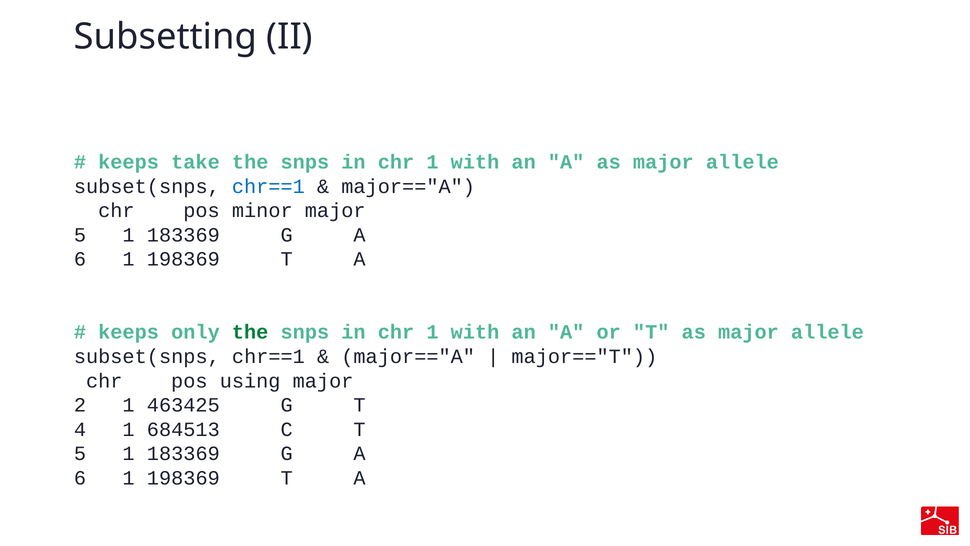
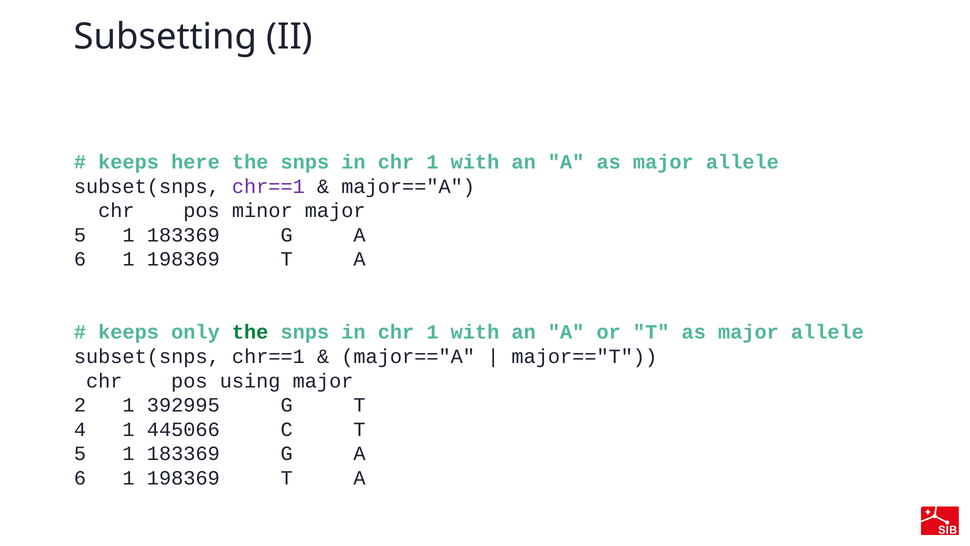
take: take -> here
chr==1 at (268, 186) colour: blue -> purple
463425: 463425 -> 392995
684513: 684513 -> 445066
